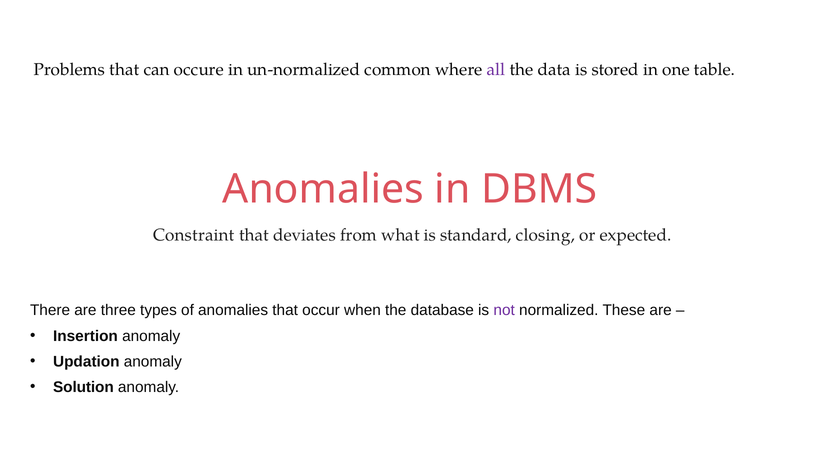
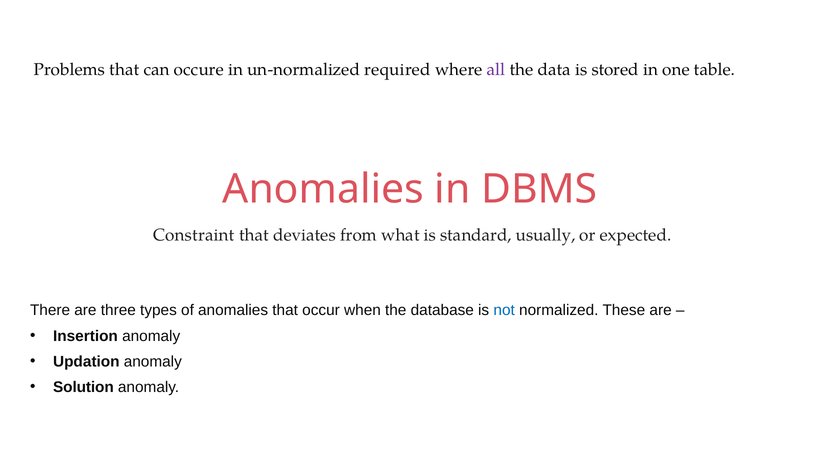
common: common -> required
closing: closing -> usually
not colour: purple -> blue
